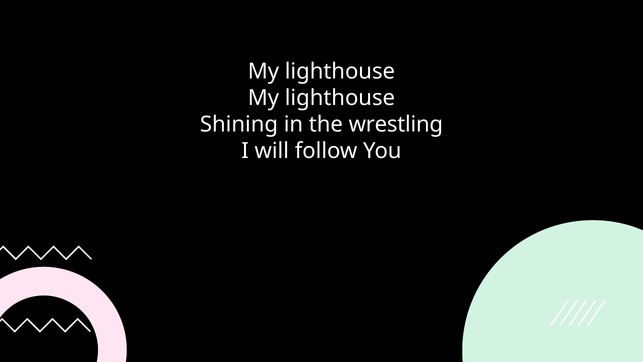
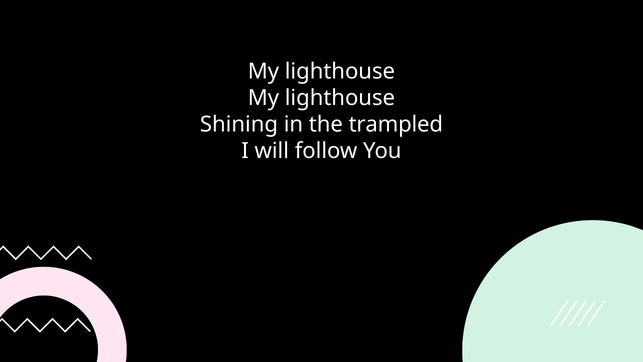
wrestling: wrestling -> trampled
